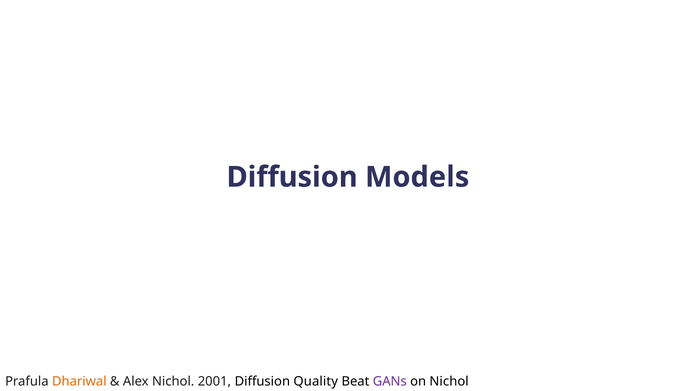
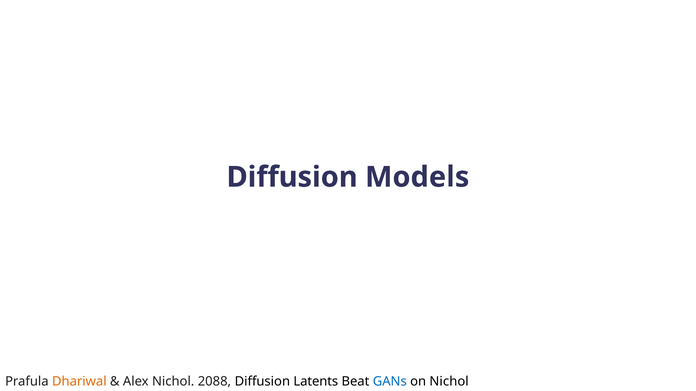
2001: 2001 -> 2088
Quality: Quality -> Latents
GANs colour: purple -> blue
